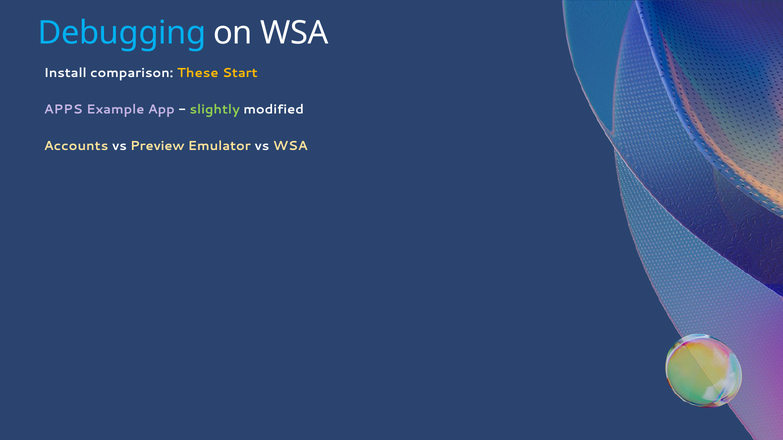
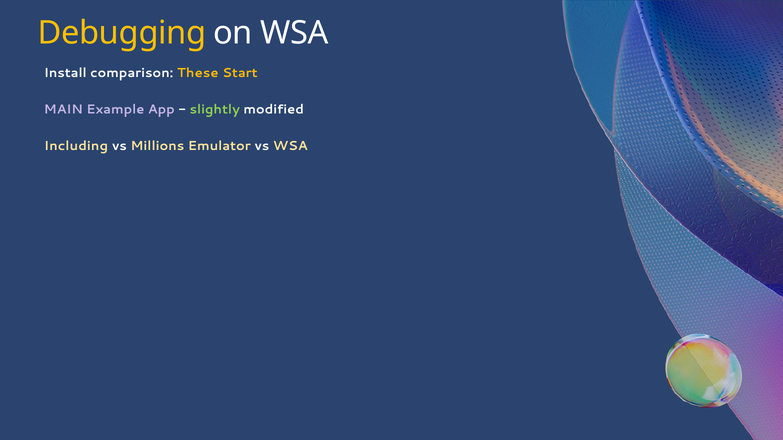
Debugging colour: light blue -> yellow
APPS: APPS -> MAIN
Accounts: Accounts -> Including
Preview: Preview -> Millions
